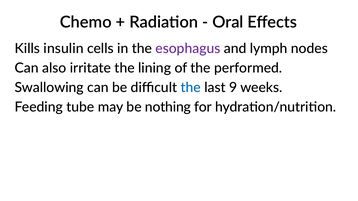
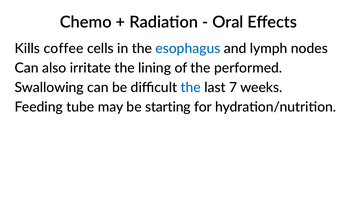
insulin: insulin -> coffee
esophagus colour: purple -> blue
9: 9 -> 7
nothing: nothing -> starting
